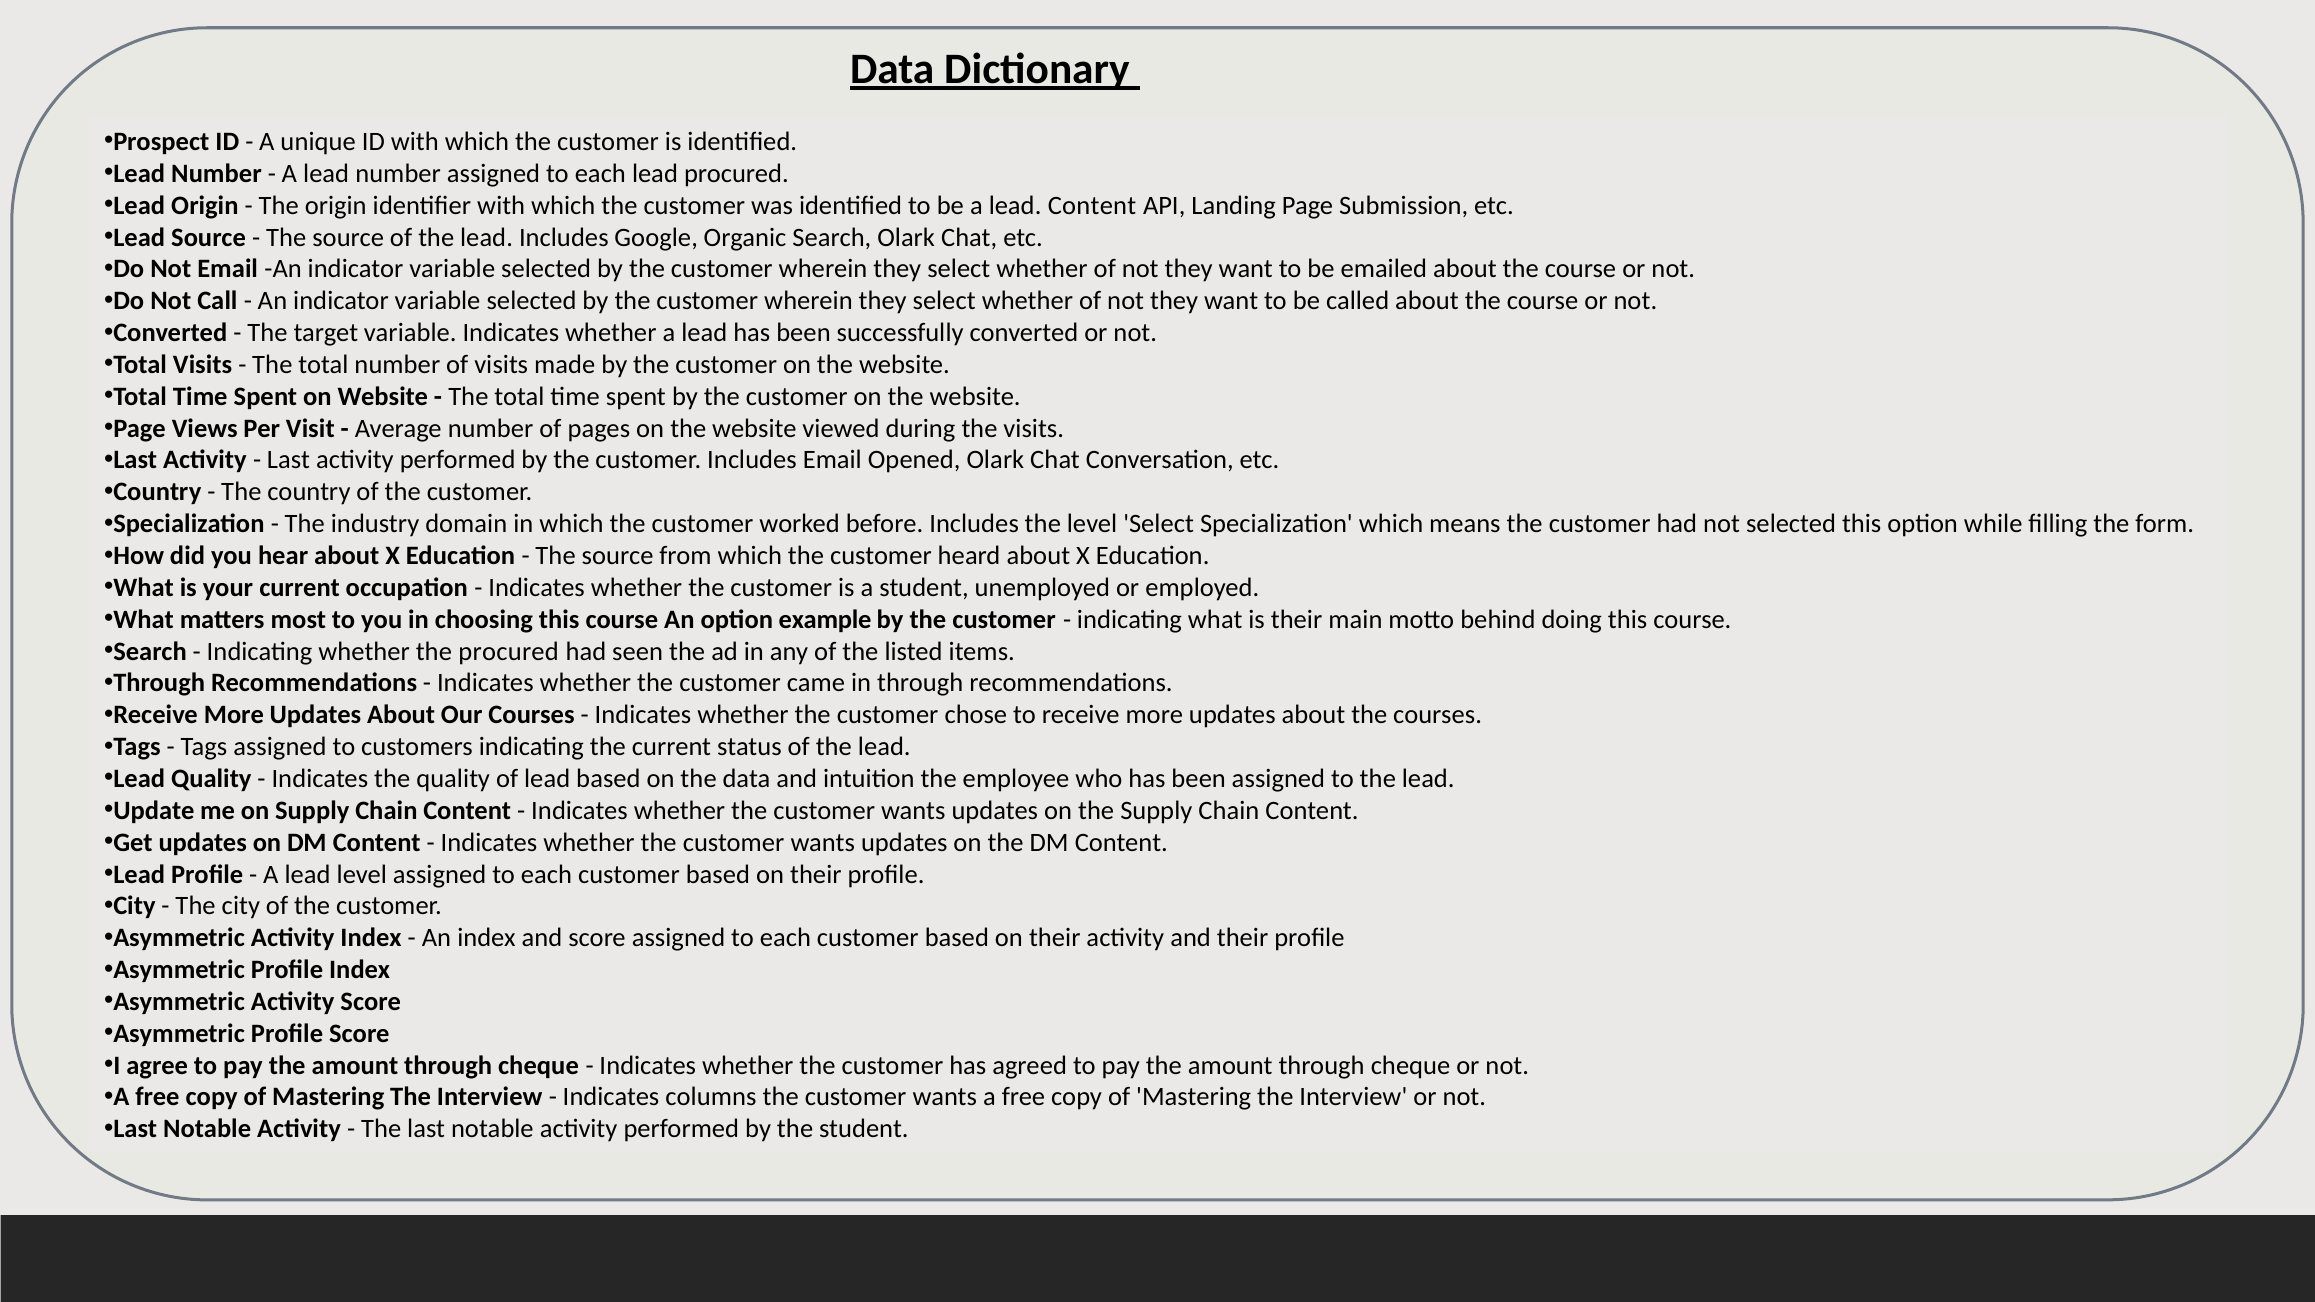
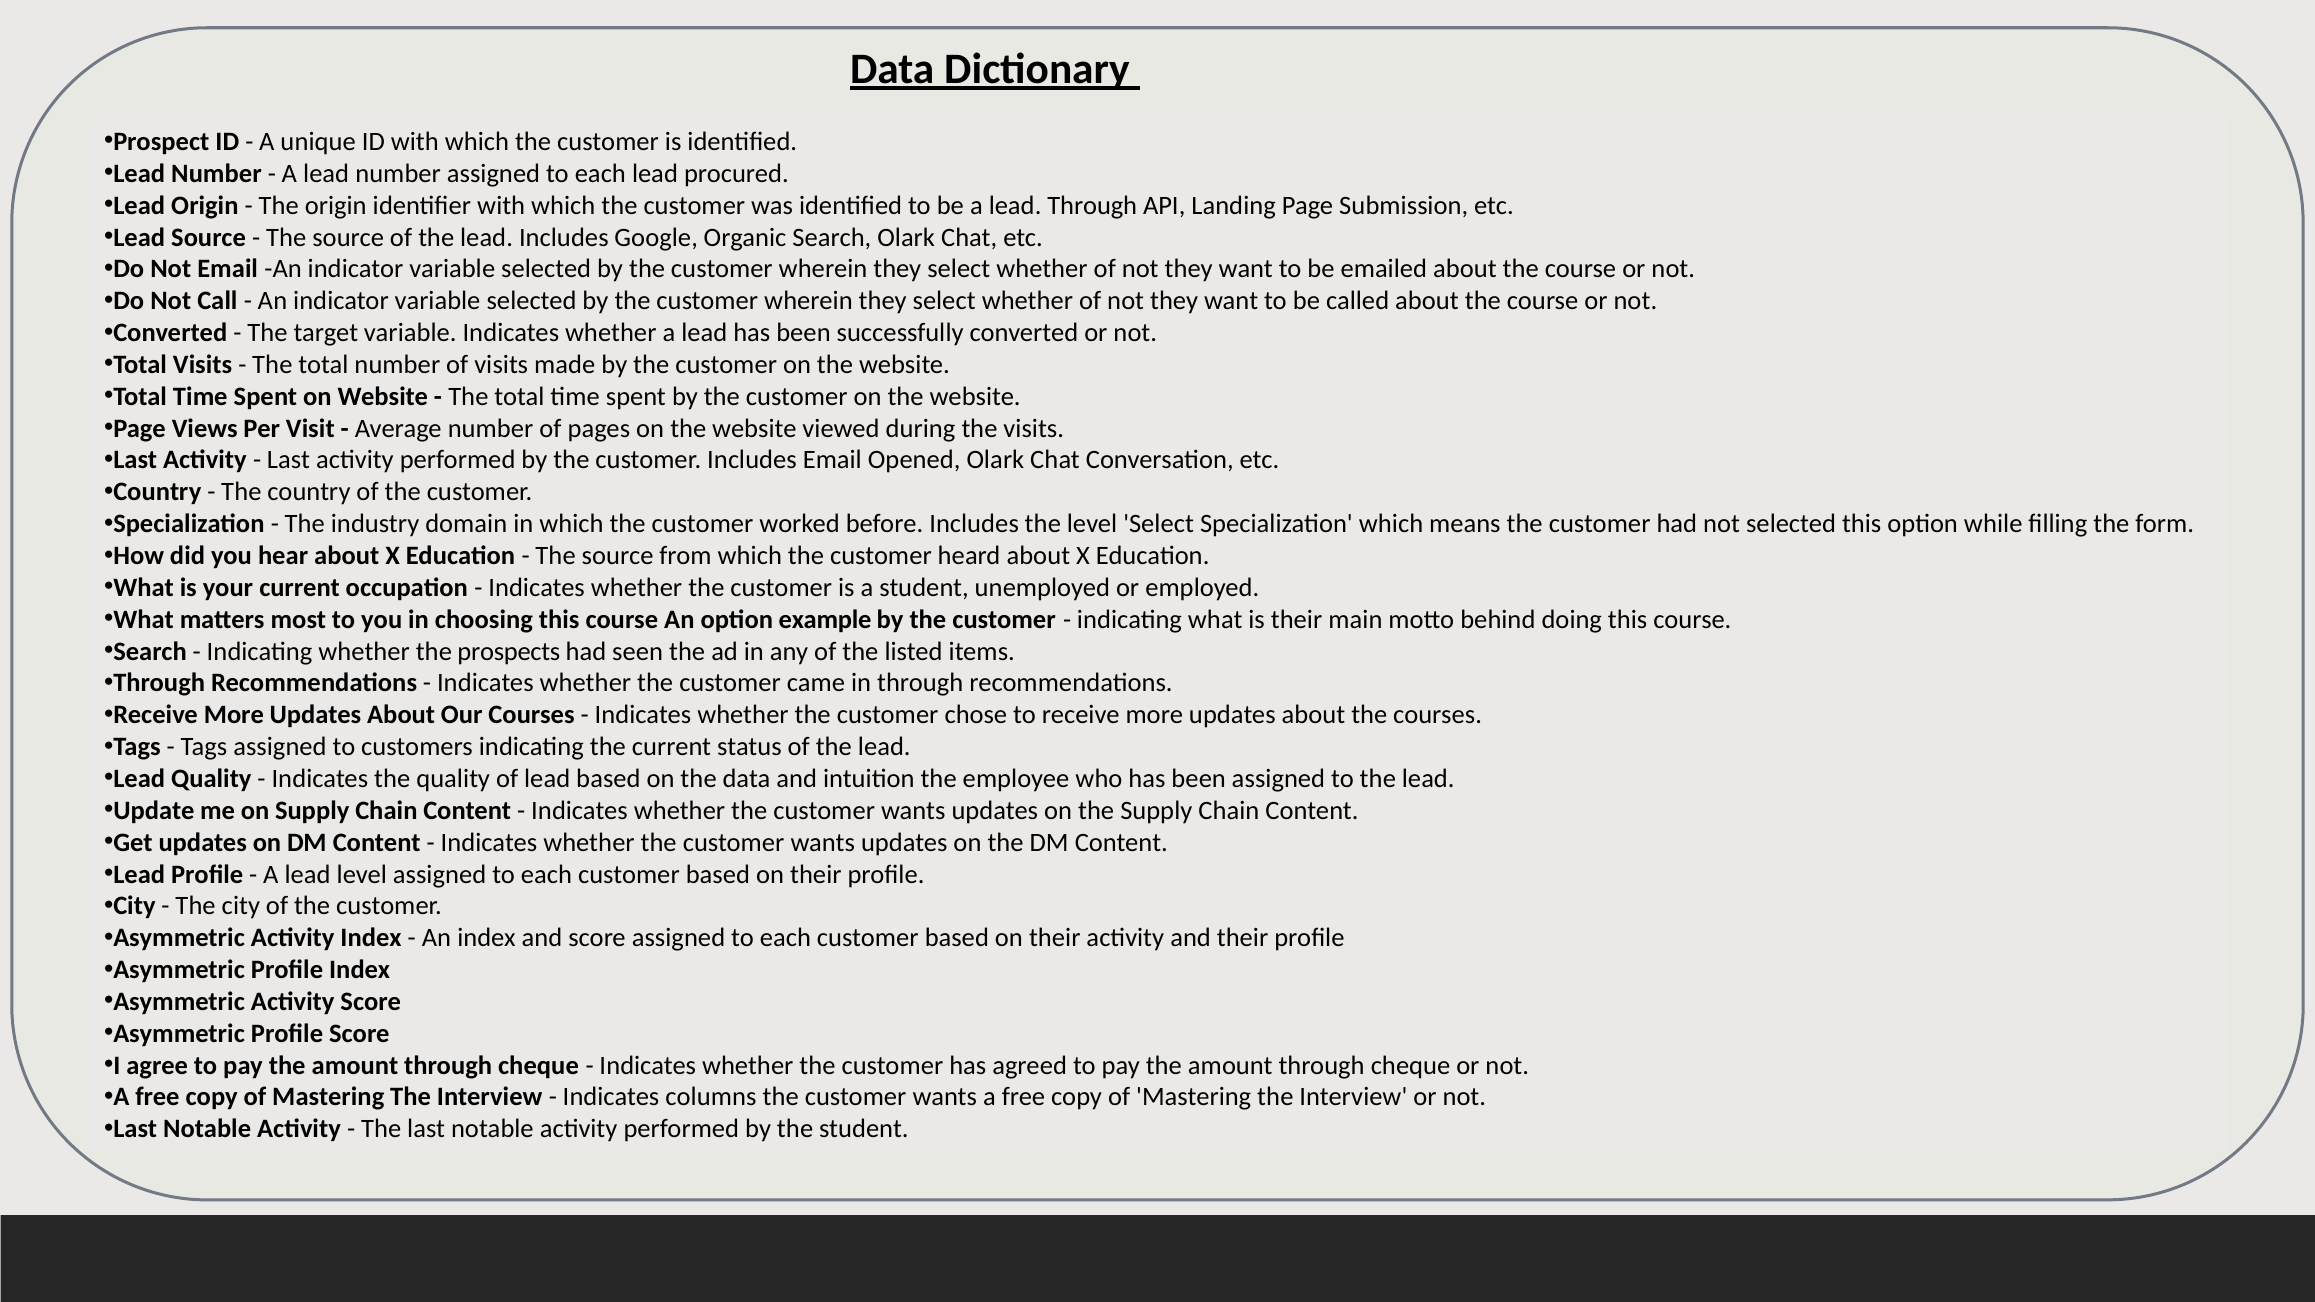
lead Content: Content -> Through
the procured: procured -> prospects
